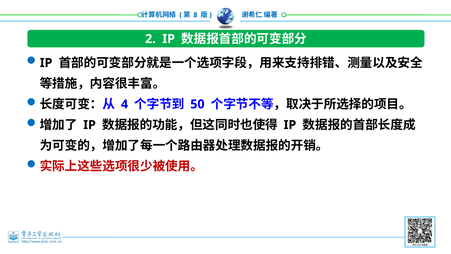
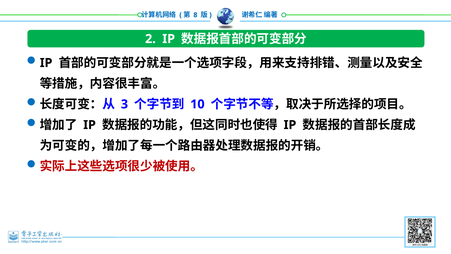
4: 4 -> 3
50: 50 -> 10
